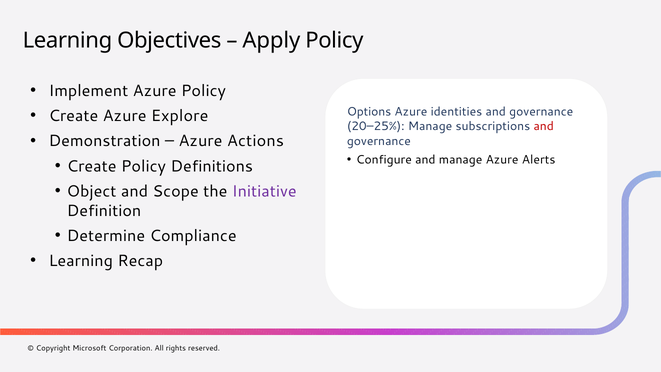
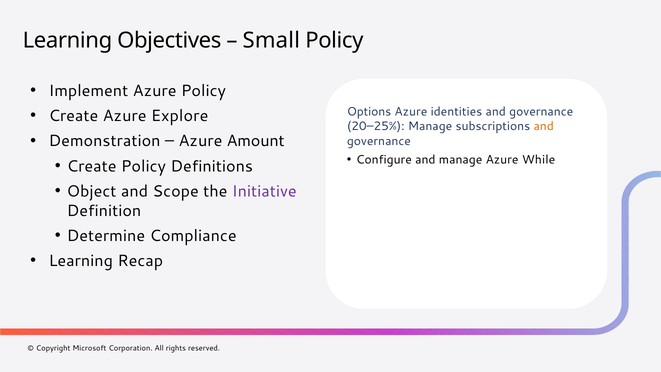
Apply: Apply -> Small
and at (544, 126) colour: red -> orange
Actions: Actions -> Amount
Alerts: Alerts -> While
